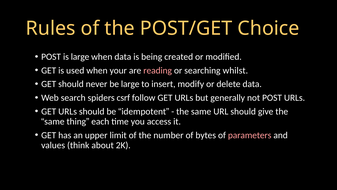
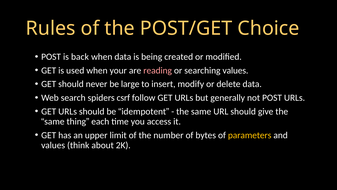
is large: large -> back
searching whilst: whilst -> values
parameters colour: pink -> yellow
